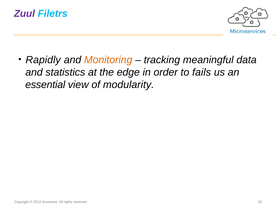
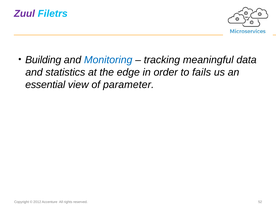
Rapidly: Rapidly -> Building
Monitoring colour: orange -> blue
modularity: modularity -> parameter
